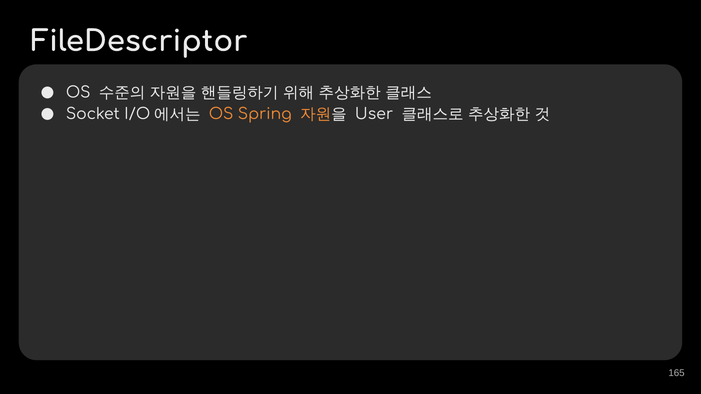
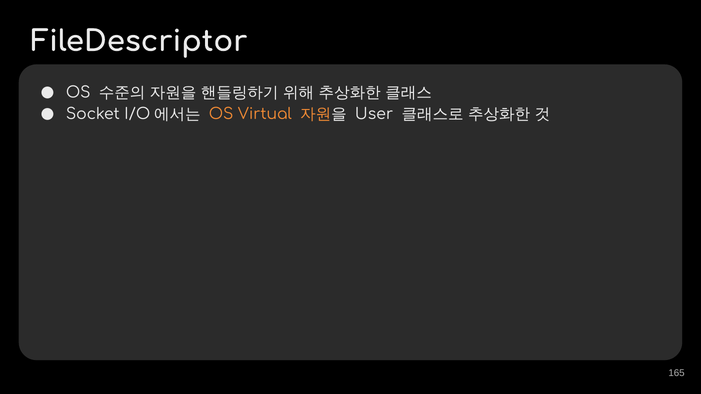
Spring: Spring -> Virtual
